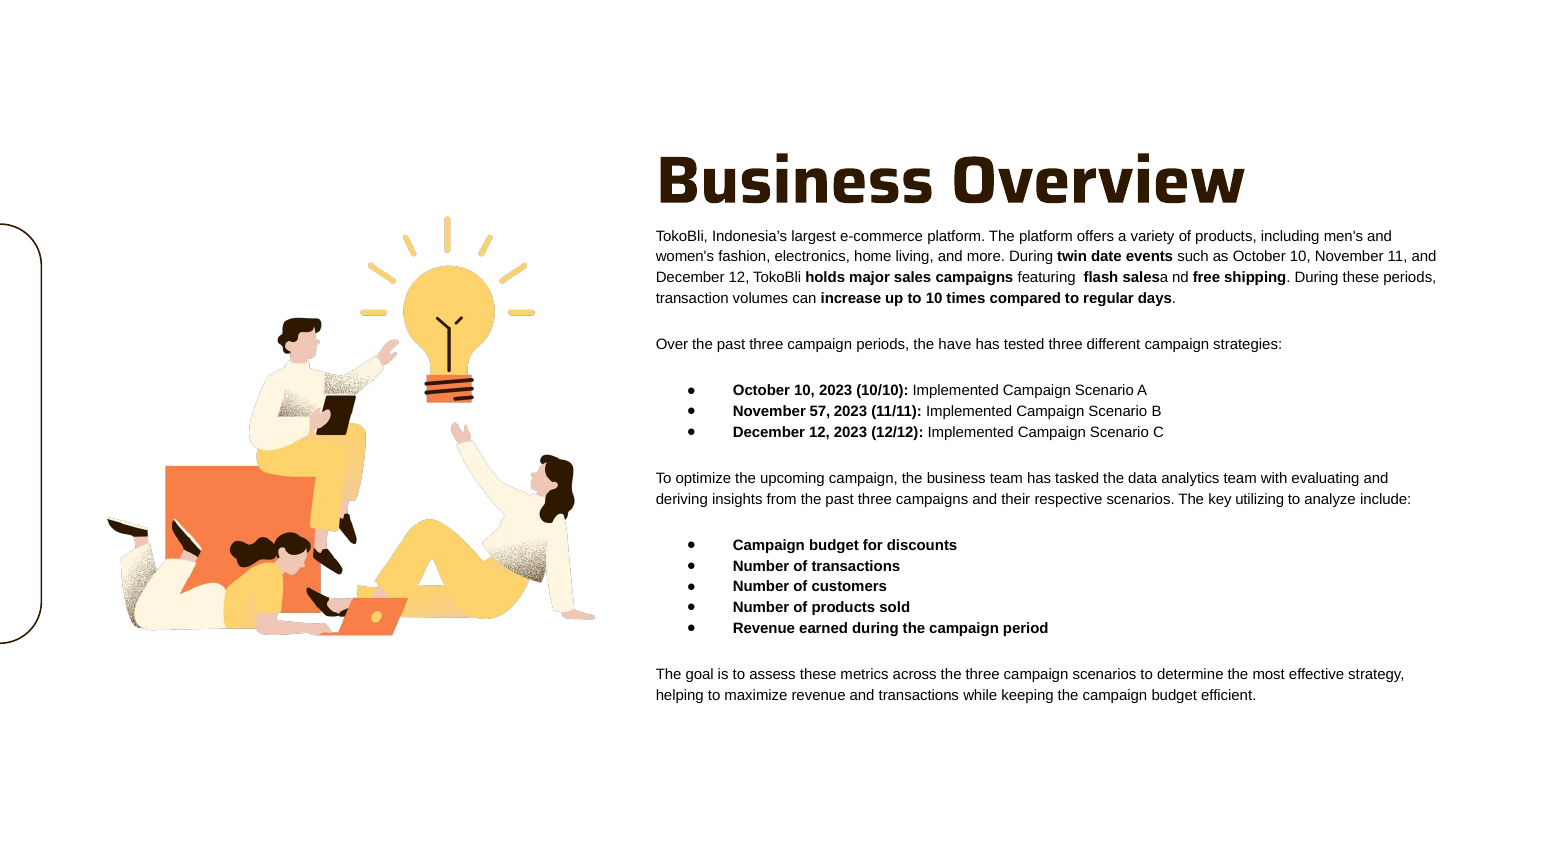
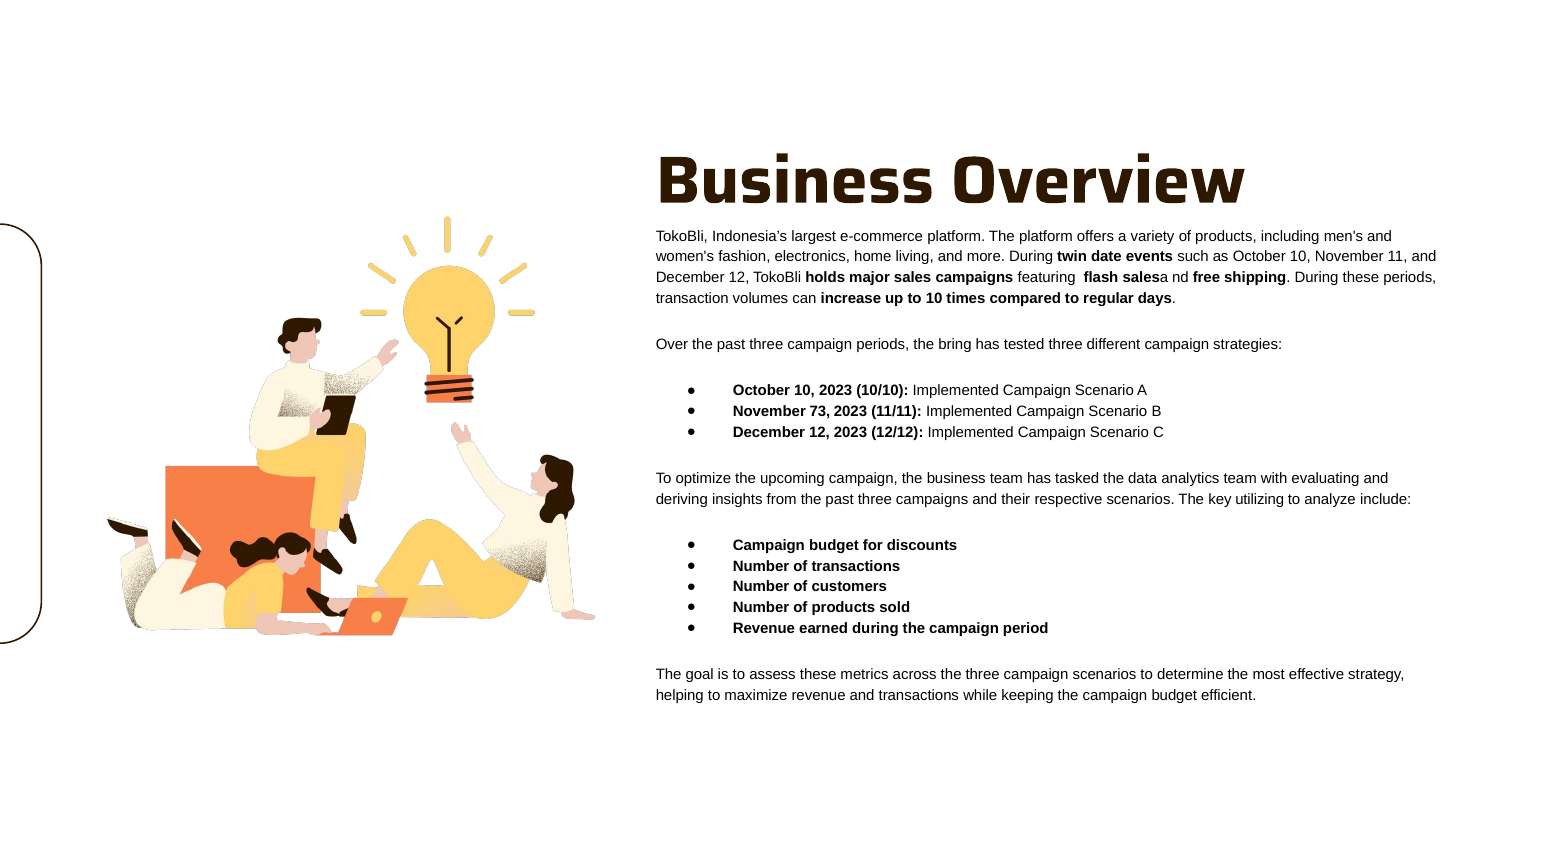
have: have -> bring
57: 57 -> 73
